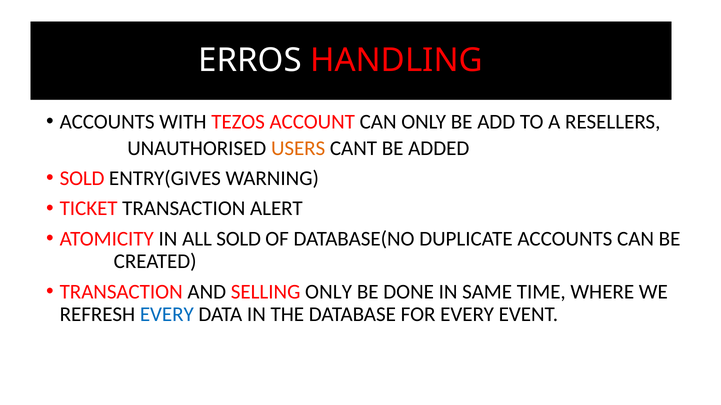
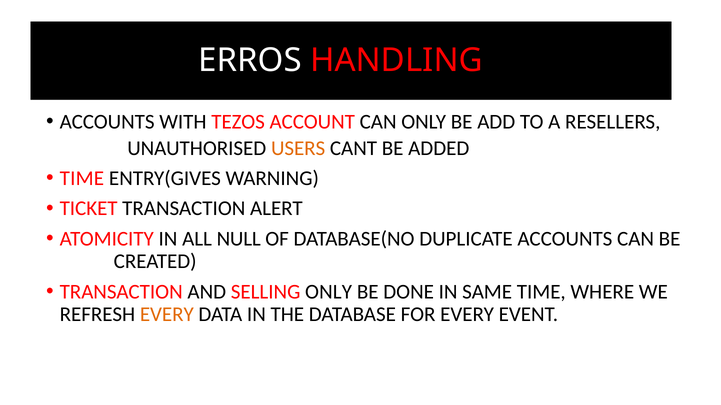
SOLD at (82, 179): SOLD -> TIME
ALL SOLD: SOLD -> NULL
EVERY at (167, 315) colour: blue -> orange
